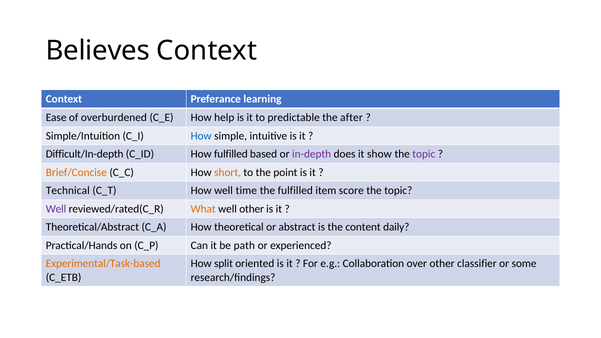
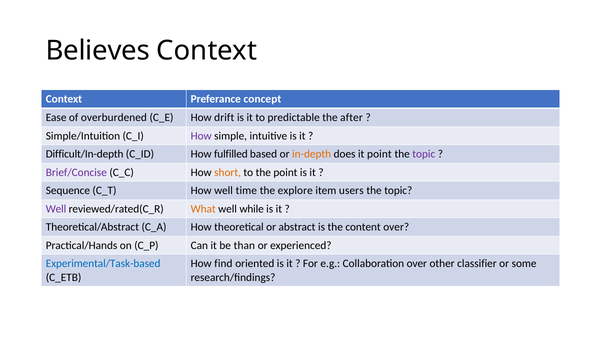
learning: learning -> concept
help: help -> drift
How at (201, 136) colour: blue -> purple
in-depth colour: purple -> orange
it show: show -> point
Brief/Concise colour: orange -> purple
Technical: Technical -> Sequence
the fulfilled: fulfilled -> explore
score: score -> users
well other: other -> while
content daily: daily -> over
path: path -> than
Experimental/Task-based colour: orange -> blue
split: split -> find
